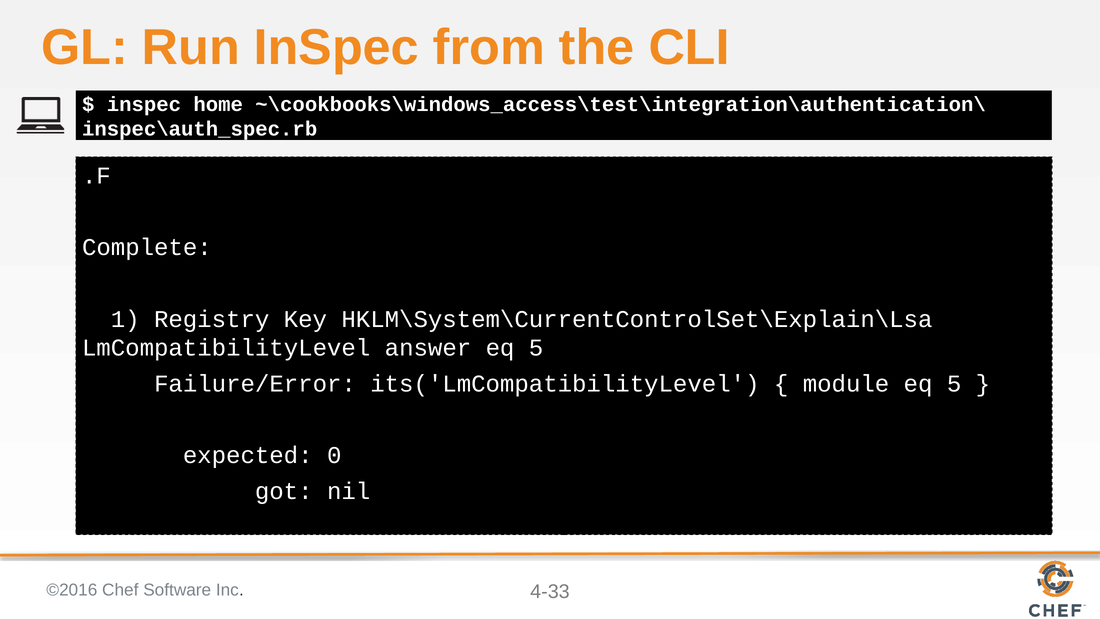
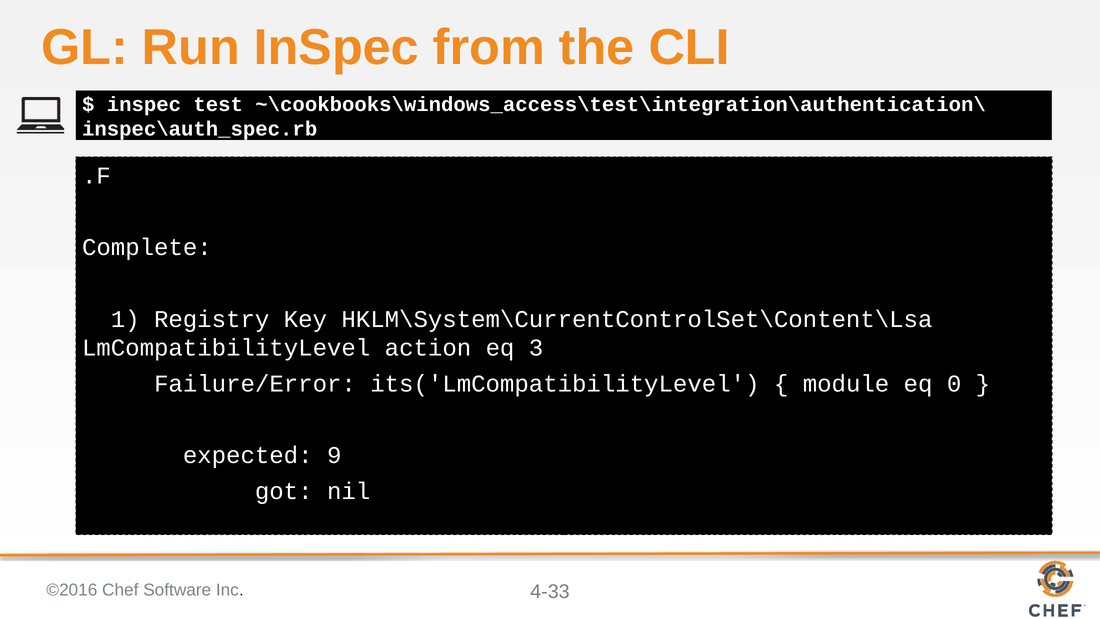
home: home -> test
HKLM\System\CurrentControlSet\Explain\Lsa: HKLM\System\CurrentControlSet\Explain\Lsa -> HKLM\System\CurrentControlSet\Content\Lsa
answer: answer -> action
5 at (536, 348): 5 -> 3
5 at (954, 384): 5 -> 0
0: 0 -> 9
